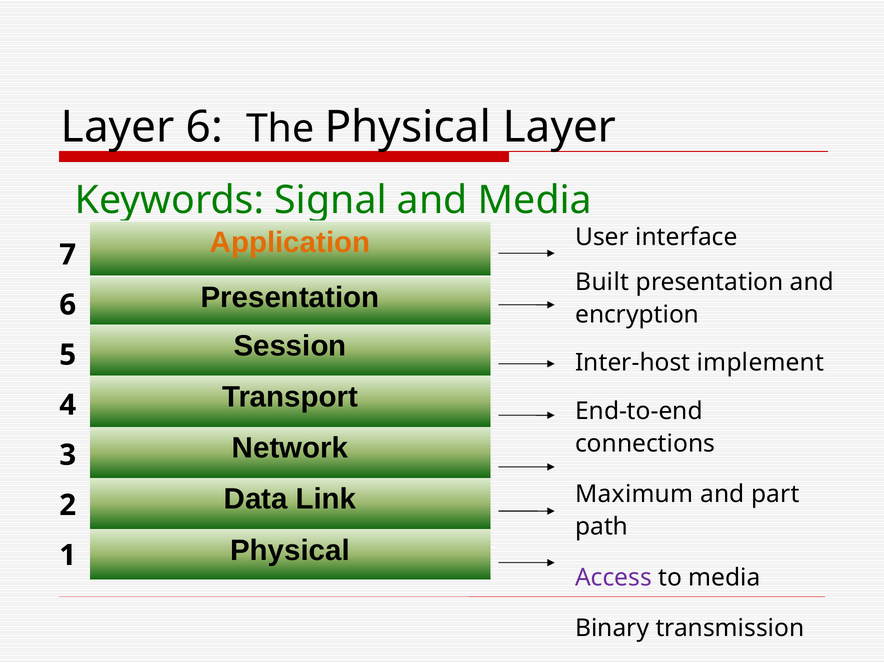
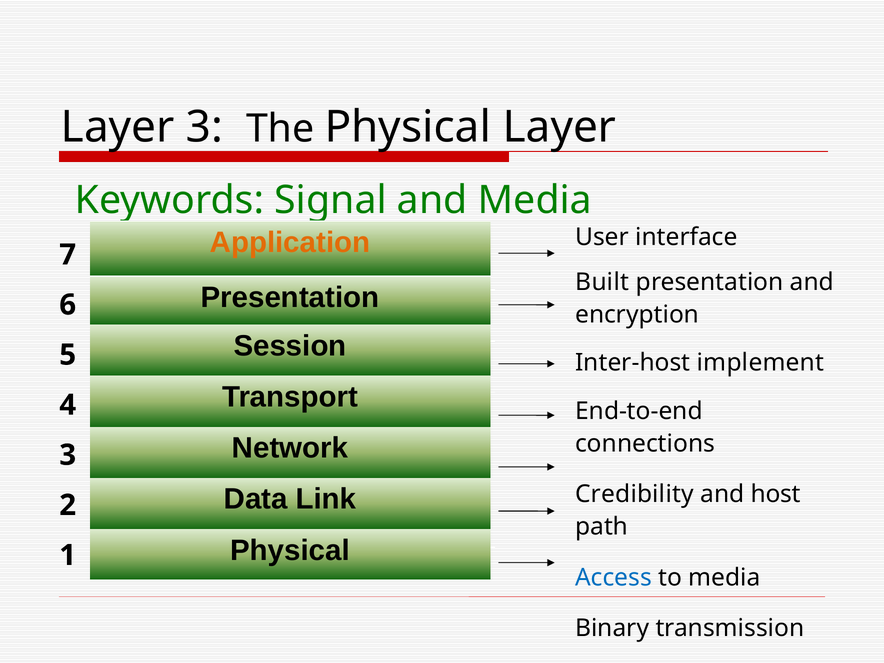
Layer 6: 6 -> 3
Maximum: Maximum -> Credibility
part: part -> host
Access colour: purple -> blue
